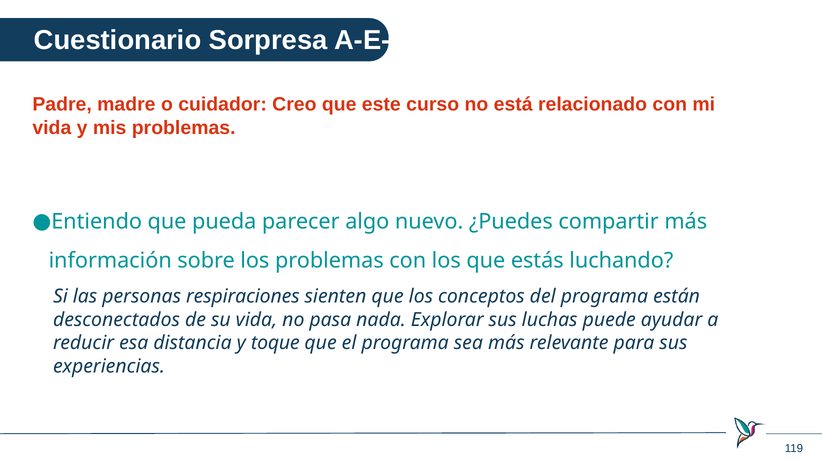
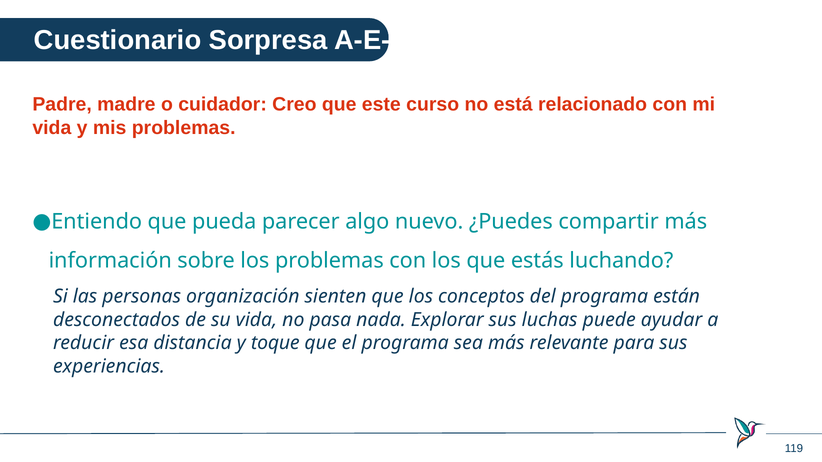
respiraciones: respiraciones -> organización
